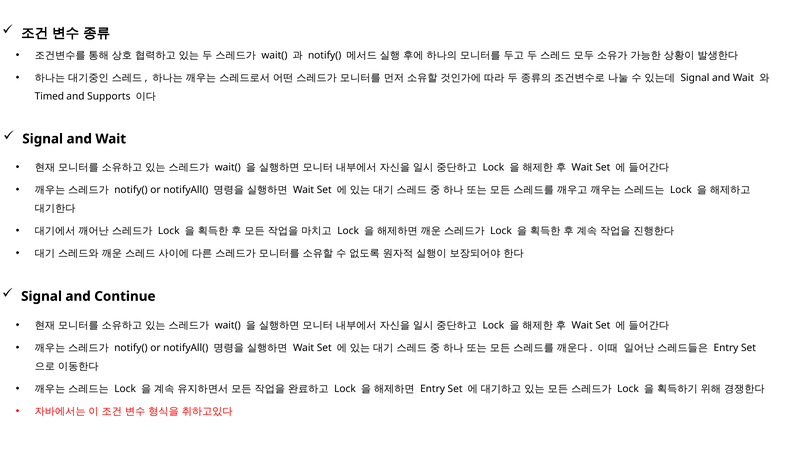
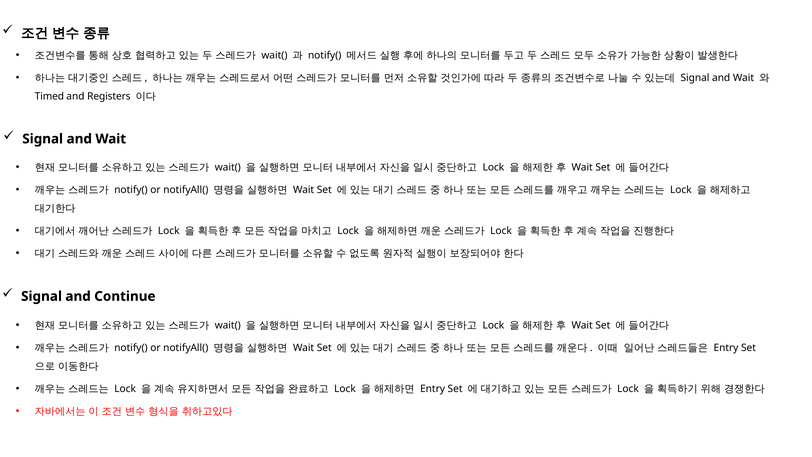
Supports: Supports -> Registers
